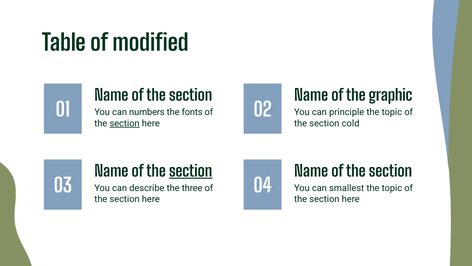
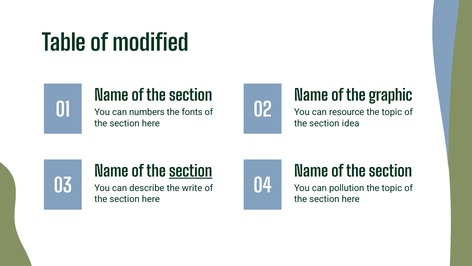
principle: principle -> resource
section at (125, 123) underline: present -> none
cold: cold -> idea
three: three -> write
smallest: smallest -> pollution
